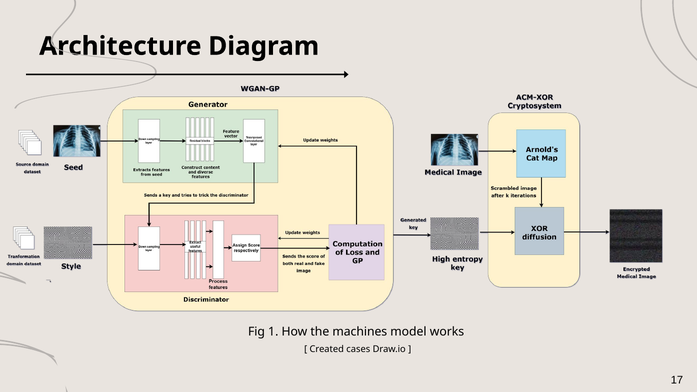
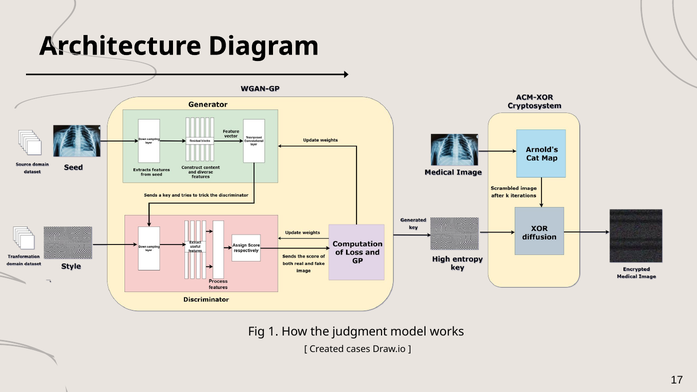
machines: machines -> judgment
